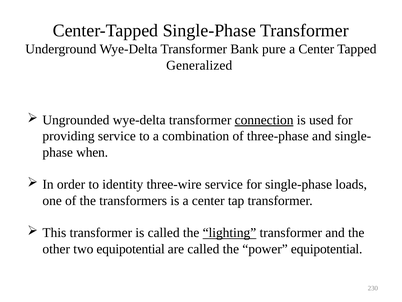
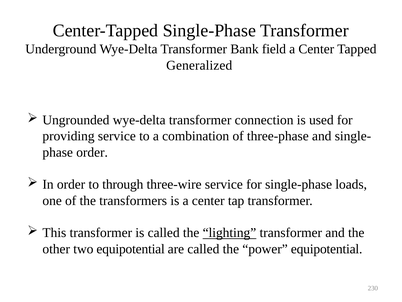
pure: pure -> field
connection underline: present -> none
when at (92, 152): when -> order
identity: identity -> through
